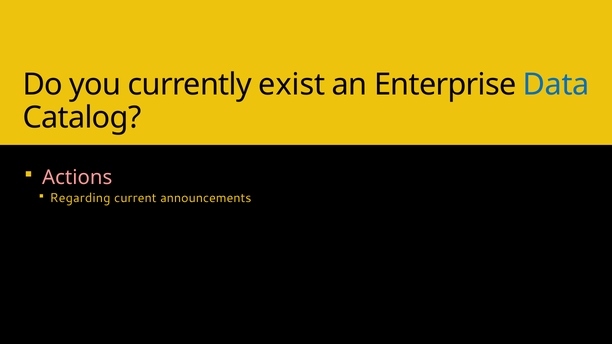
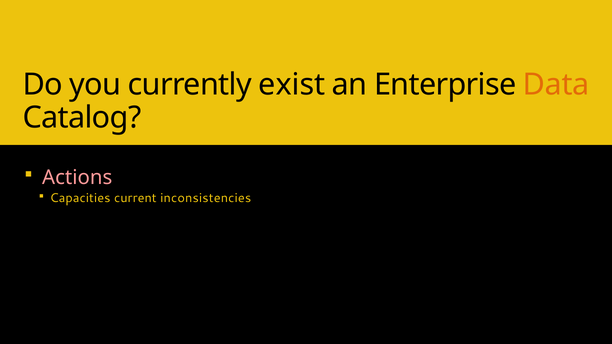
Data colour: blue -> orange
Regarding: Regarding -> Capacities
announcements: announcements -> inconsistencies
